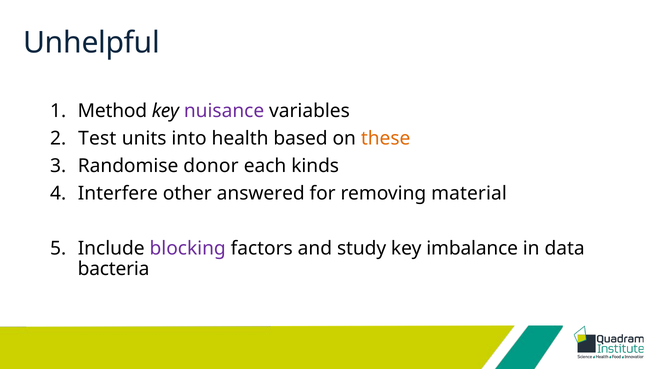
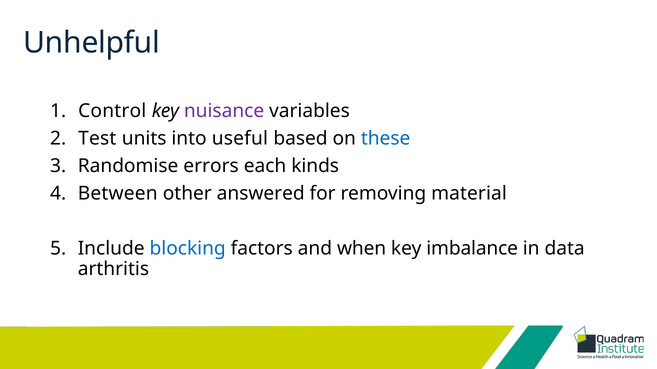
Method: Method -> Control
health: health -> useful
these colour: orange -> blue
donor: donor -> errors
Interfere: Interfere -> Between
blocking colour: purple -> blue
study: study -> when
bacteria: bacteria -> arthritis
